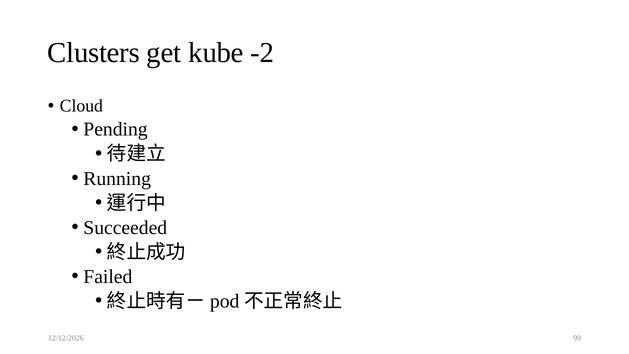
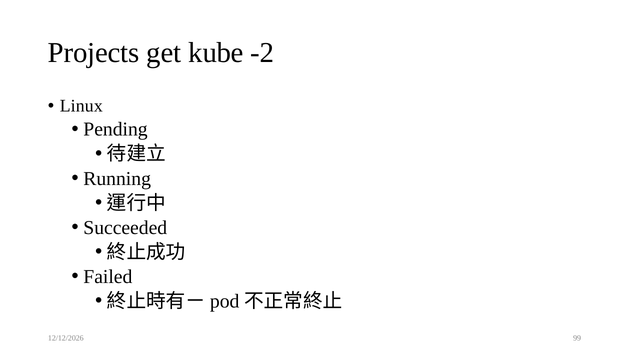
Clusters: Clusters -> Projects
Cloud: Cloud -> Linux
